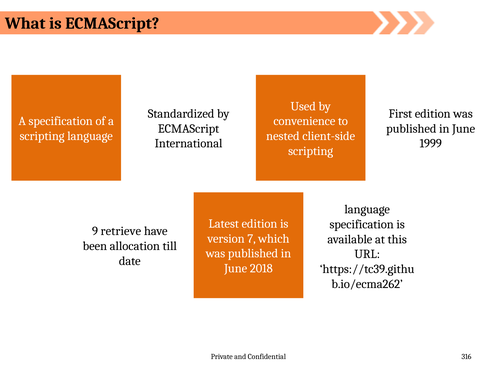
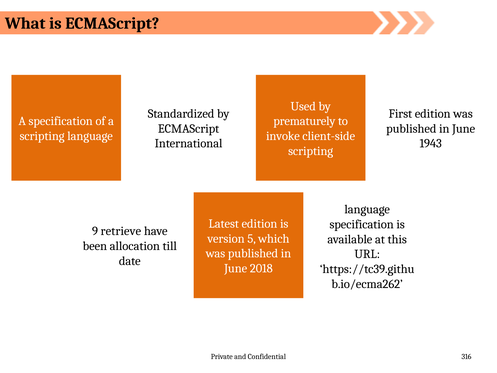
convenience: convenience -> prematurely
nested: nested -> invoke
1999: 1999 -> 1943
7: 7 -> 5
